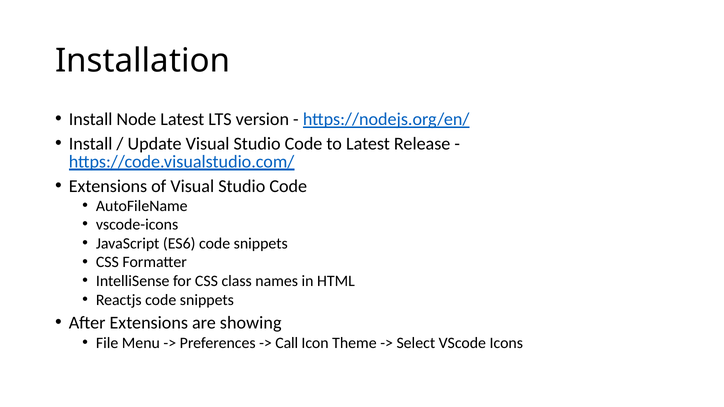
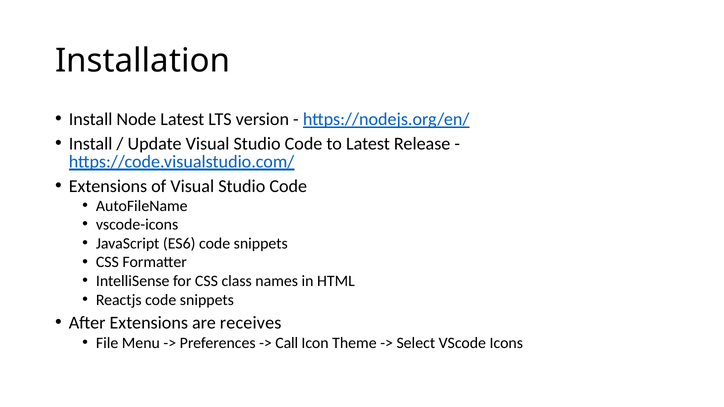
showing: showing -> receives
